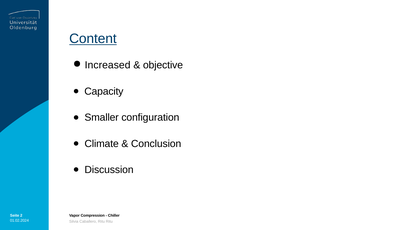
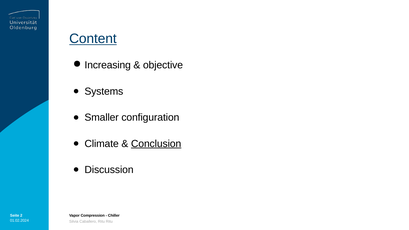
Increased: Increased -> Increasing
Capacity: Capacity -> Systems
Conclusion underline: none -> present
